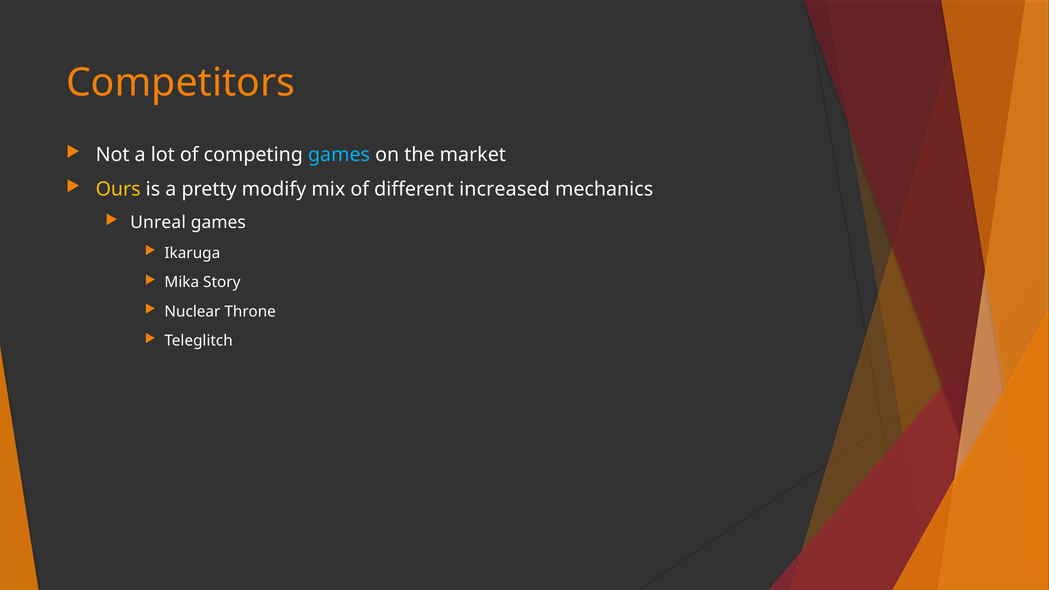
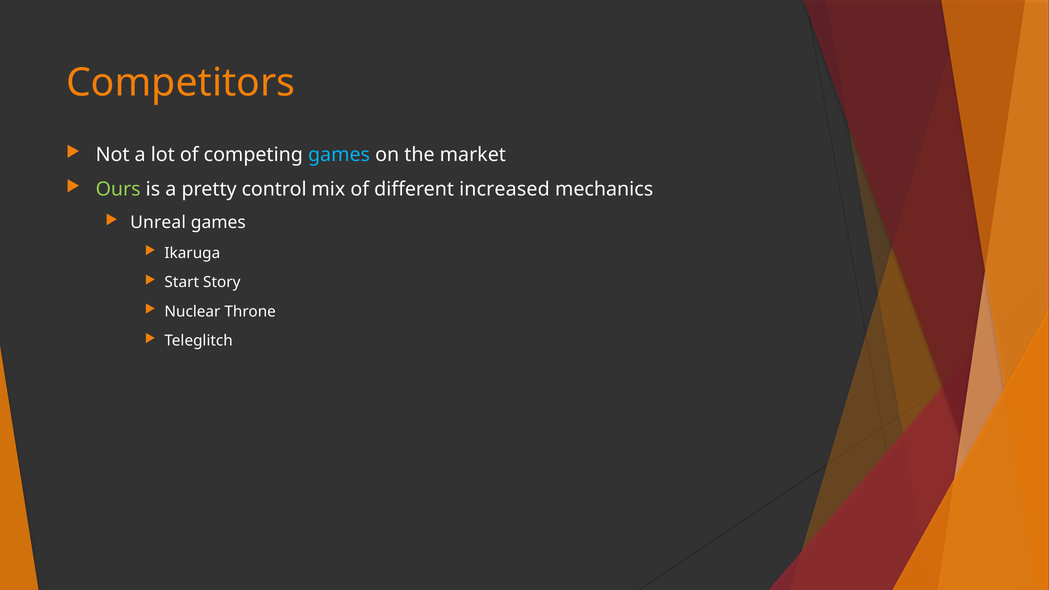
Ours colour: yellow -> light green
modify: modify -> control
Mika: Mika -> Start
